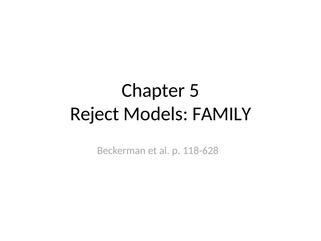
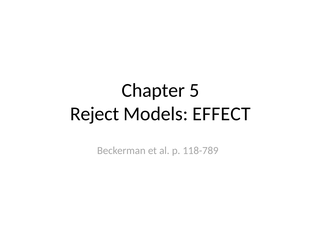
FAMILY: FAMILY -> EFFECT
118-628: 118-628 -> 118-789
